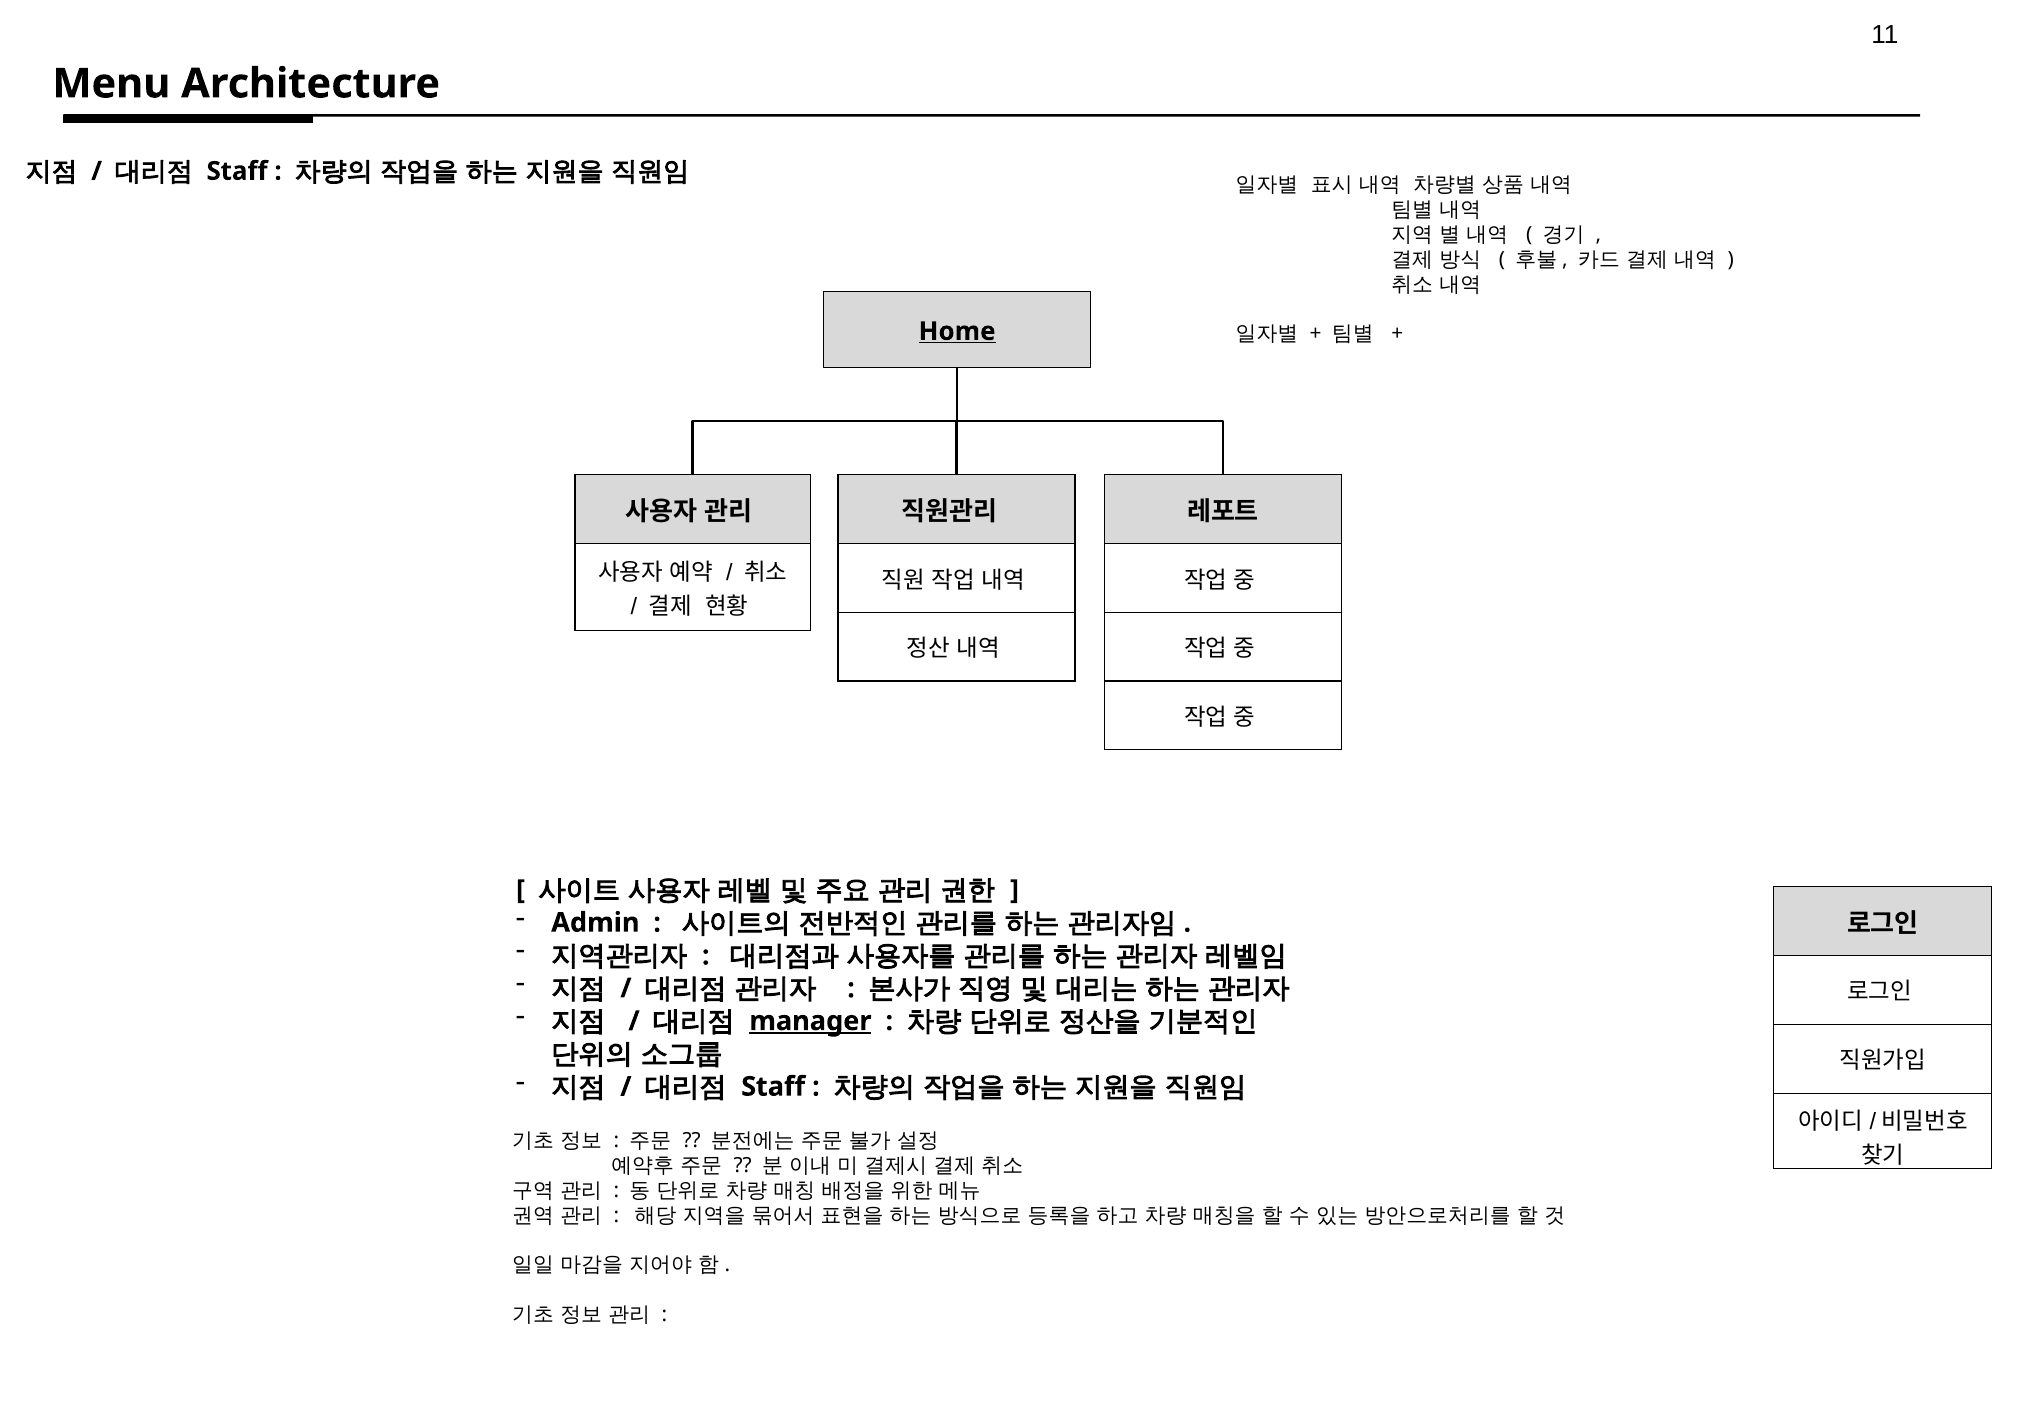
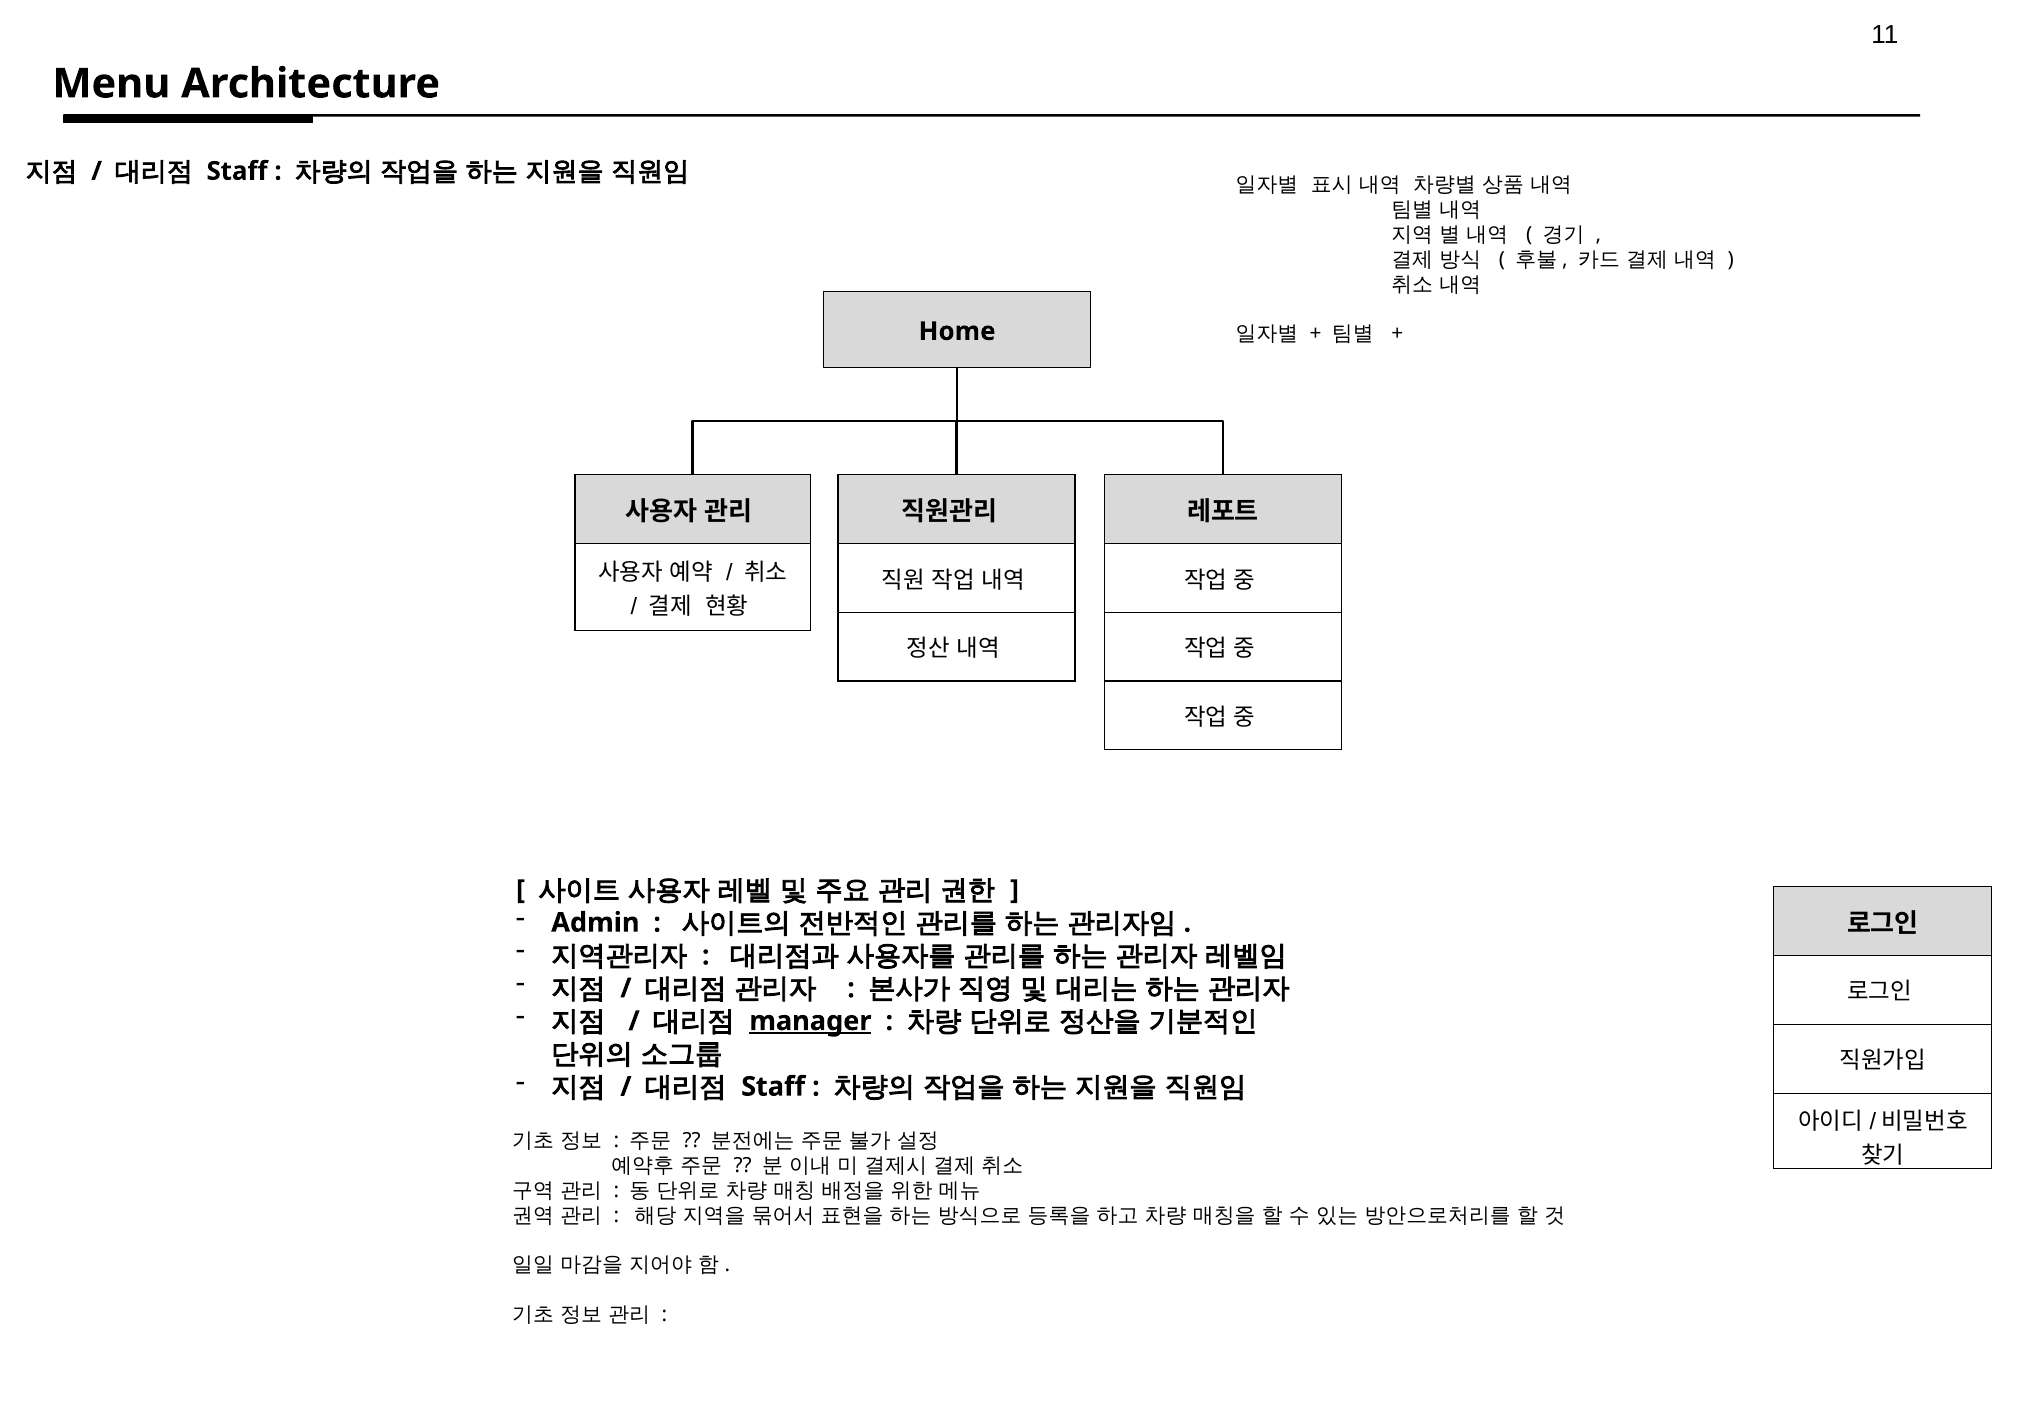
Home underline: present -> none
